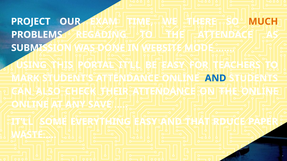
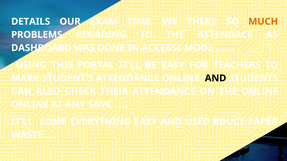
PROJECT: PROJECT -> DETAILS
SUBMISSION: SUBMISSION -> DASHBOARD
WEBSITE: WEBSITE -> ACCESSE
AND at (216, 78) colour: blue -> black
THAT: THAT -> USED
